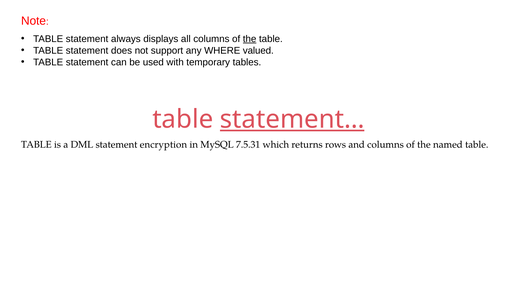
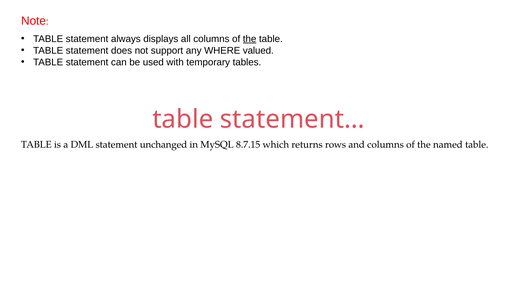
statement… underline: present -> none
encryption: encryption -> unchanged
7.5.31: 7.5.31 -> 8.7.15
